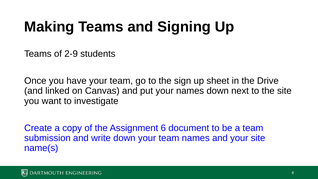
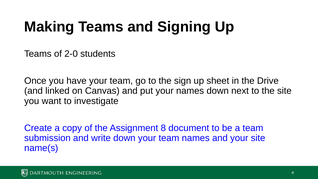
2-9: 2-9 -> 2-0
6: 6 -> 8
